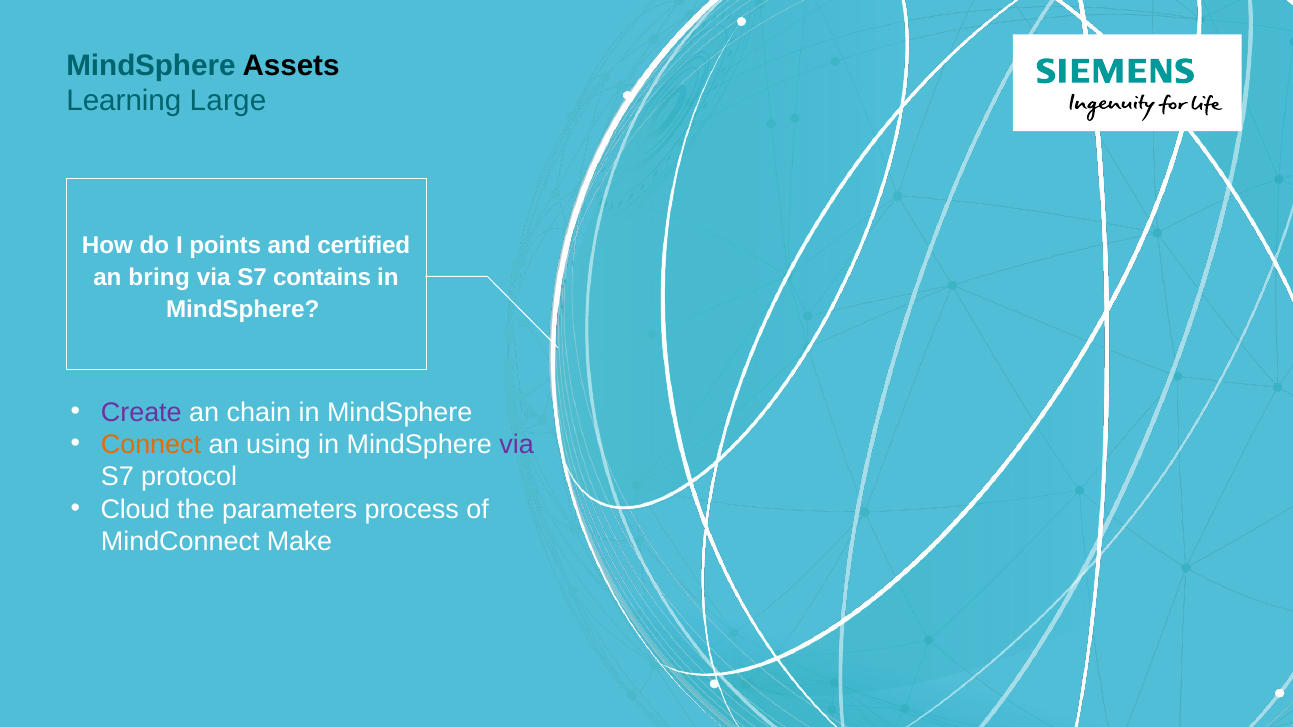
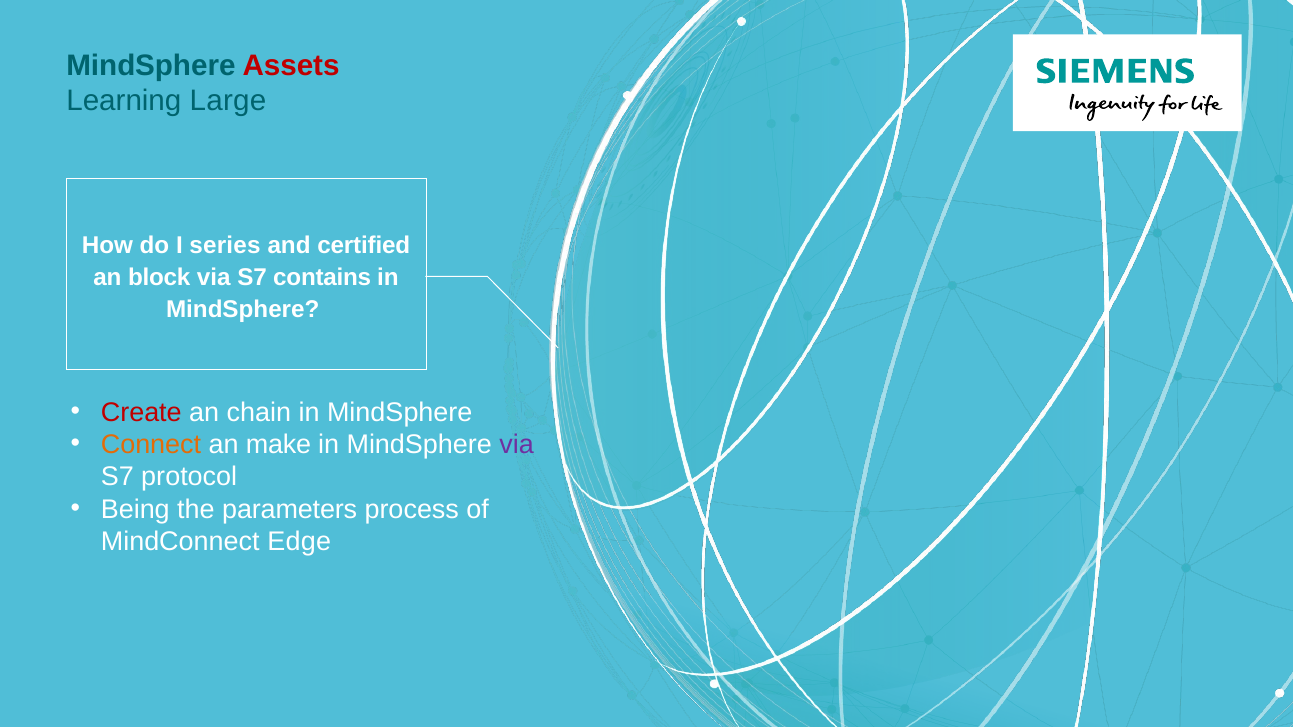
Assets colour: black -> red
points: points -> series
bring: bring -> block
Create colour: purple -> red
using: using -> make
Cloud: Cloud -> Being
Make: Make -> Edge
